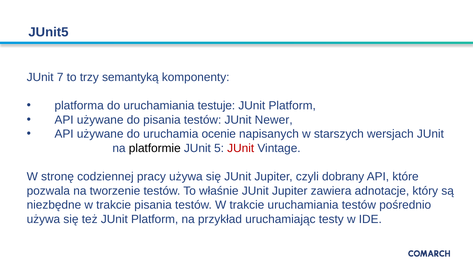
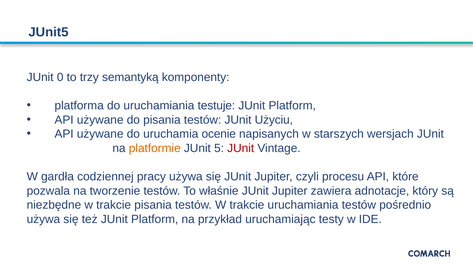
7: 7 -> 0
Newer: Newer -> Użyciu
platformie colour: black -> orange
stronę: stronę -> gardła
dobrany: dobrany -> procesu
